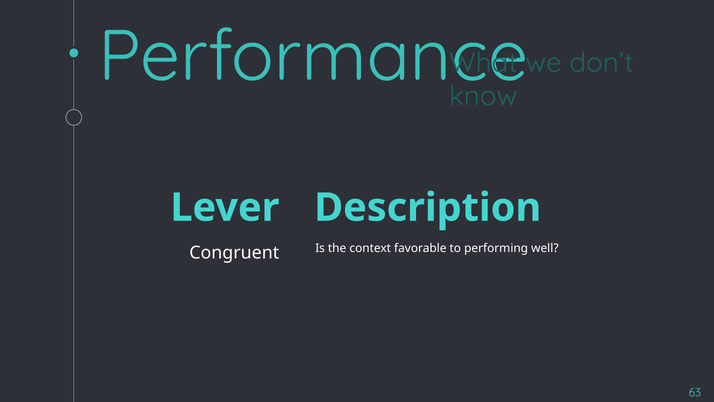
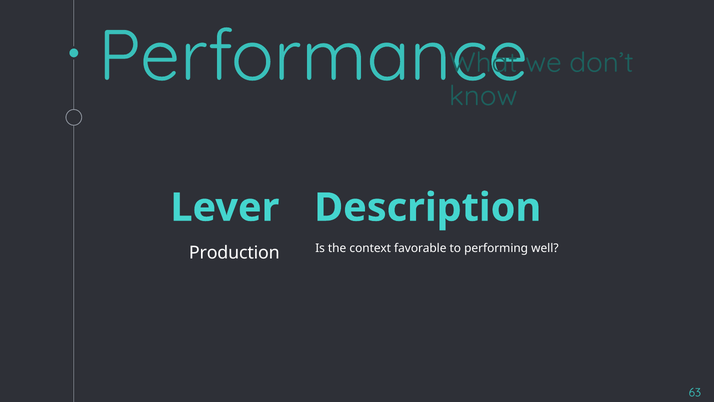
Congruent: Congruent -> Production
